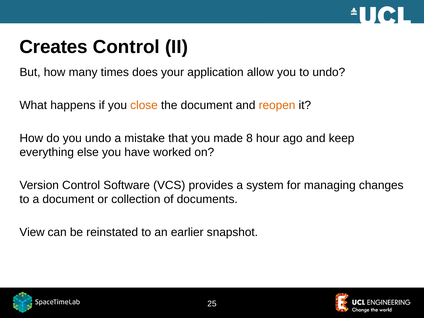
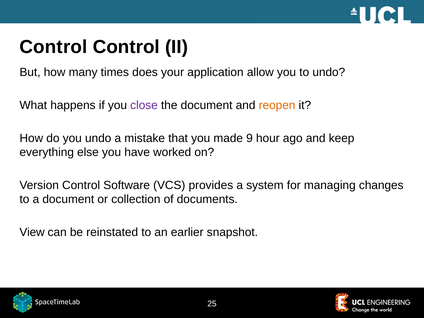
Creates at (54, 47): Creates -> Control
close colour: orange -> purple
8: 8 -> 9
